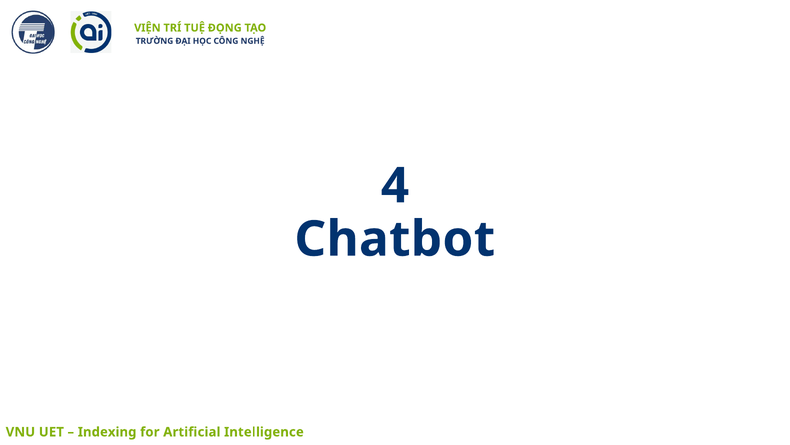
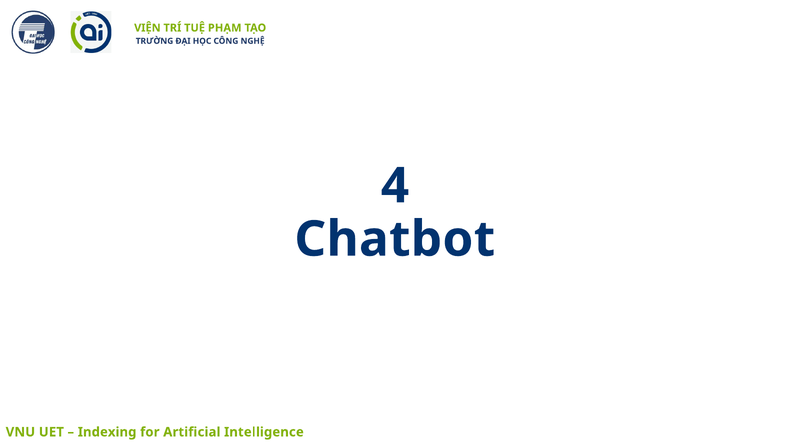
ĐỌNG: ĐỌNG -> PHẠM
